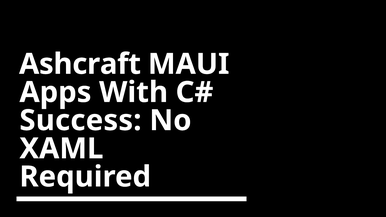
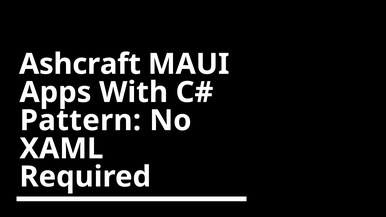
Success: Success -> Pattern
